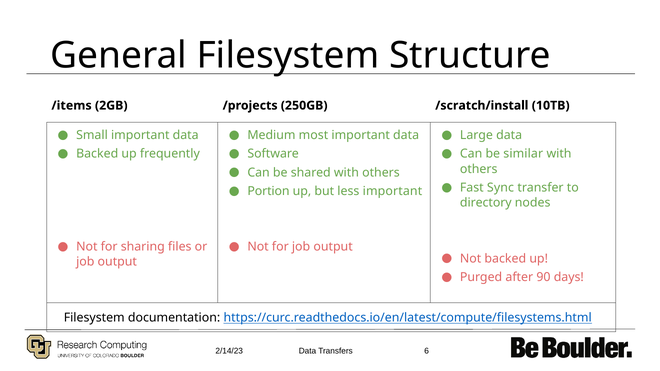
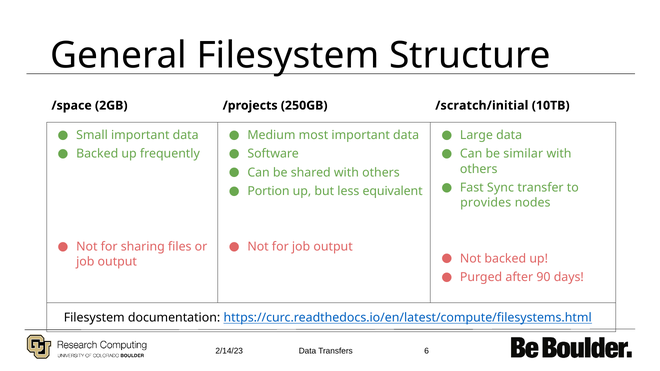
/items: /items -> /space
/scratch/install: /scratch/install -> /scratch/initial
less important: important -> equivalent
directory: directory -> provides
